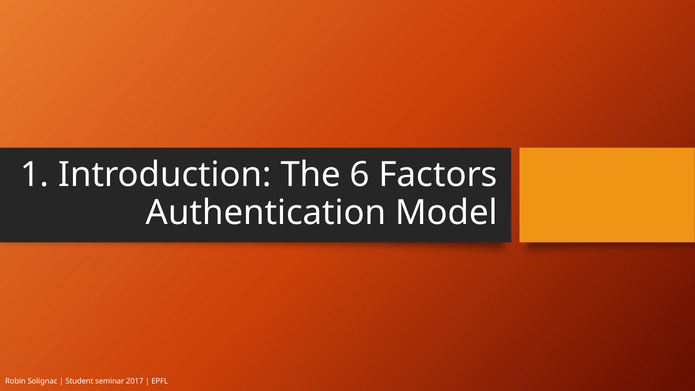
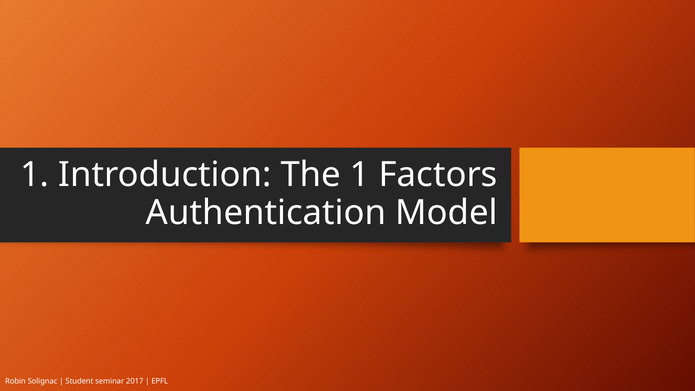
The 6: 6 -> 1
